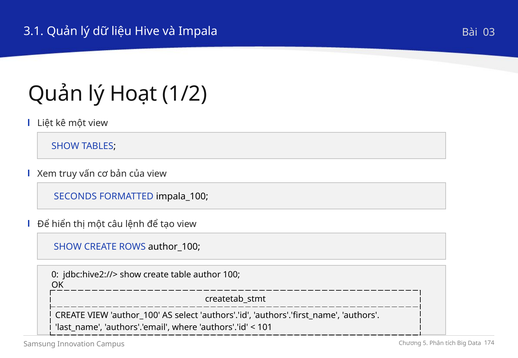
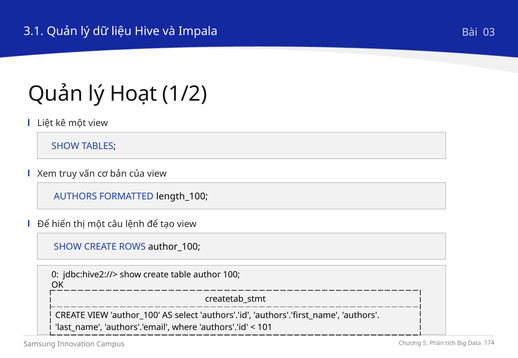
SECONDS at (75, 197): SECONDS -> AUTHORS
impala_100: impala_100 -> length_100
